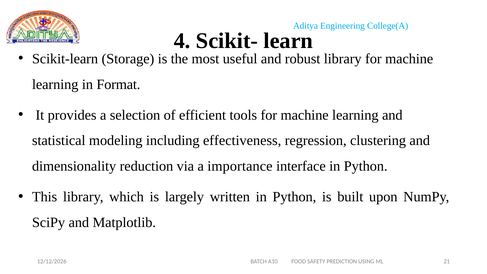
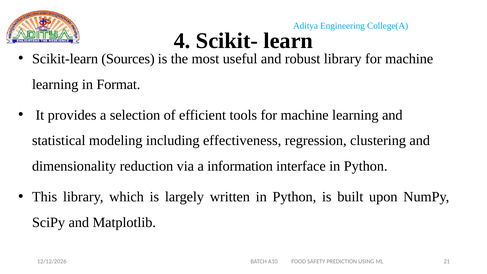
Storage: Storage -> Sources
importance: importance -> information
